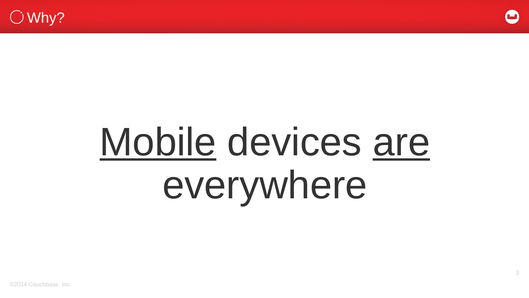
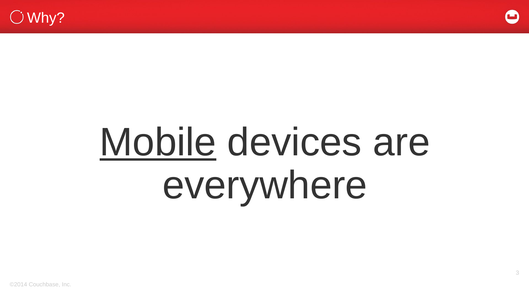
are underline: present -> none
